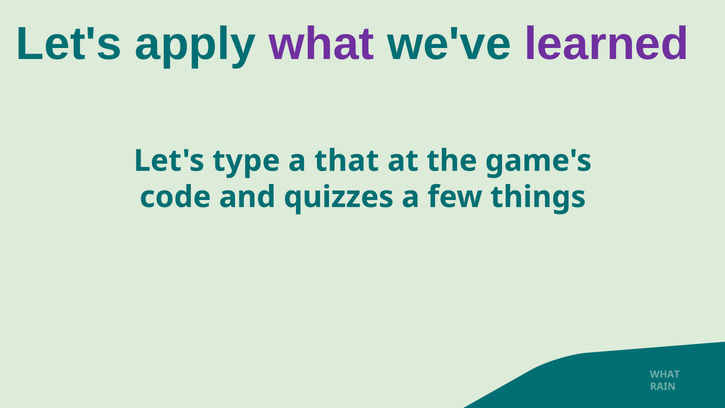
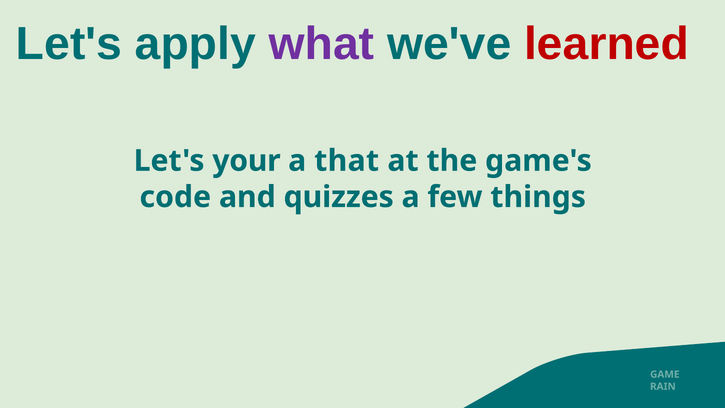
learned colour: purple -> red
type: type -> your
WHAT at (665, 374): WHAT -> GAME
